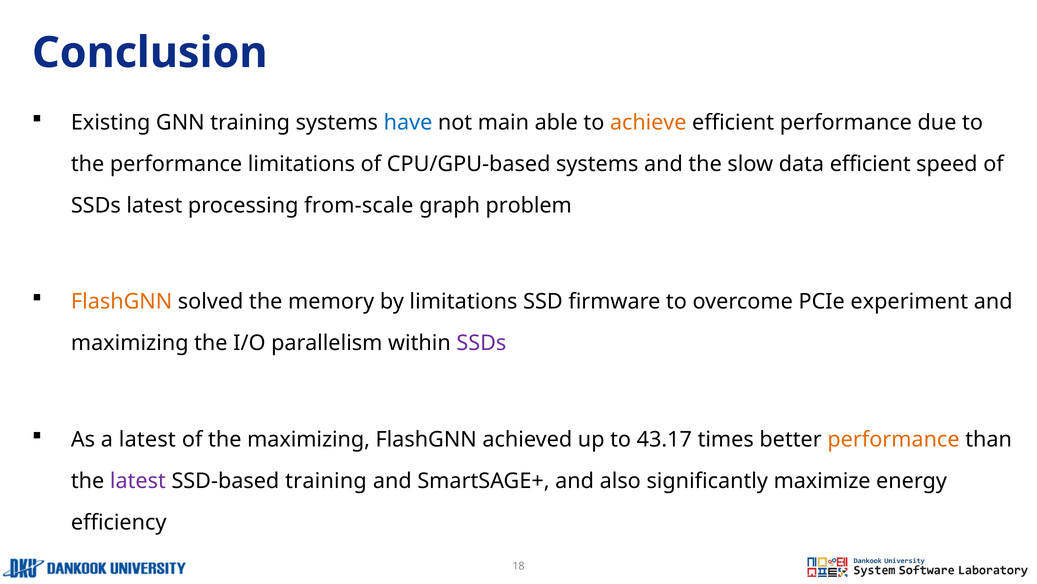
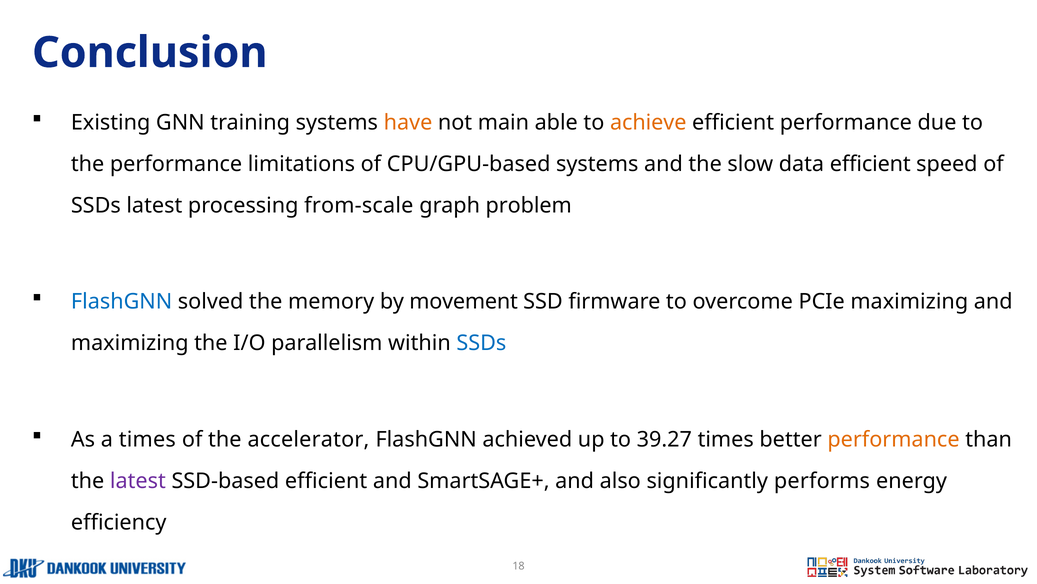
have colour: blue -> orange
FlashGNN at (122, 301) colour: orange -> blue
by limitations: limitations -> movement
PCIe experiment: experiment -> maximizing
SSDs at (481, 343) colour: purple -> blue
a latest: latest -> times
the maximizing: maximizing -> accelerator
43.17: 43.17 -> 39.27
SSD-based training: training -> efficient
maximize: maximize -> performs
